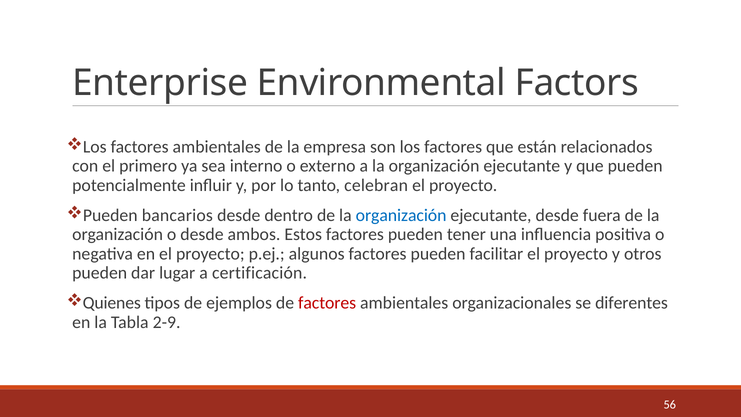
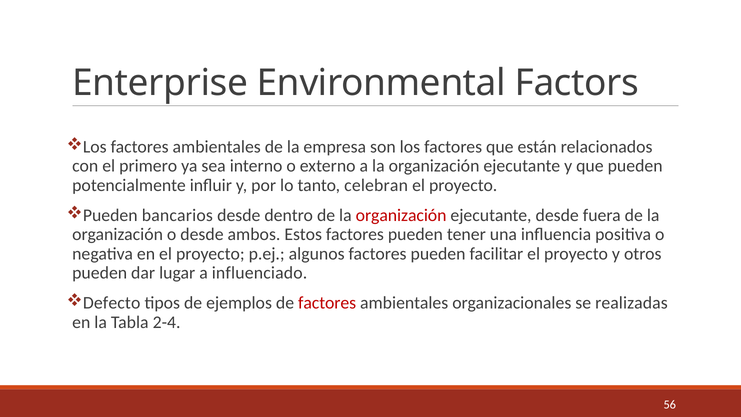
organización at (401, 215) colour: blue -> red
certificación: certificación -> influenciado
Quienes: Quienes -> Defecto
diferentes: diferentes -> realizadas
2-9: 2-9 -> 2-4
